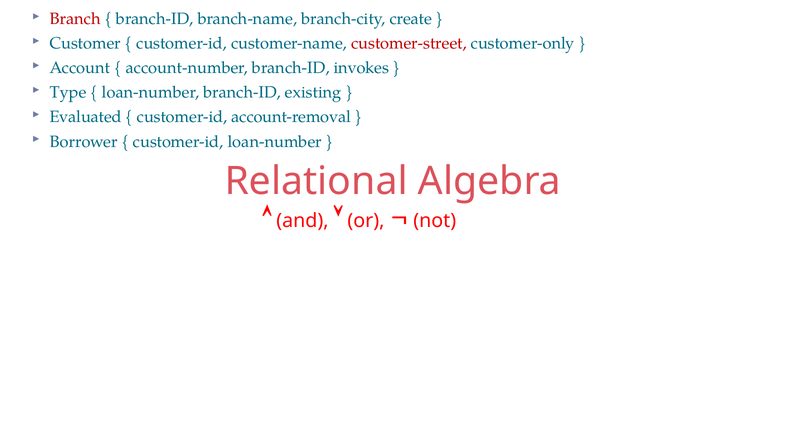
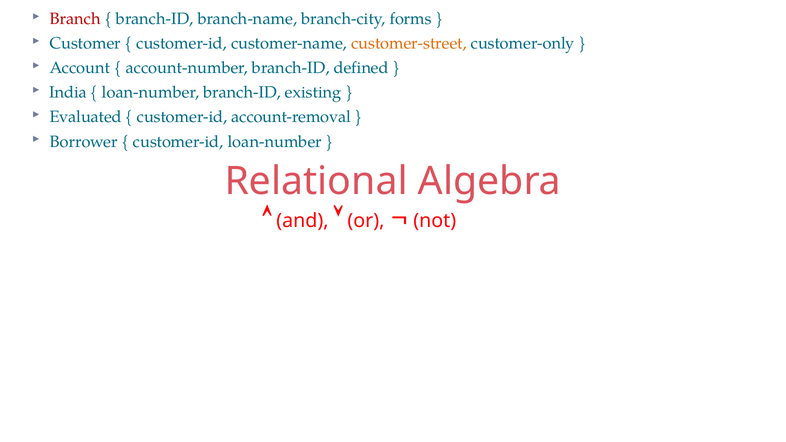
create: create -> forms
customer-street colour: red -> orange
invokes: invokes -> defined
Type: Type -> India
